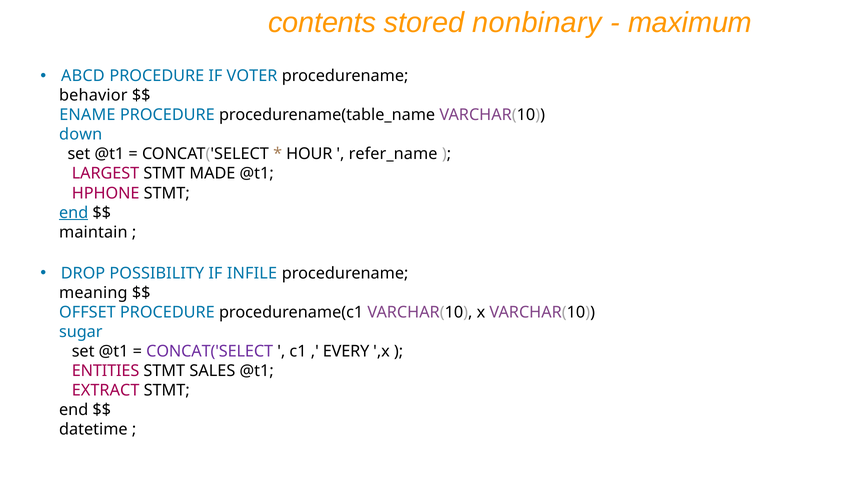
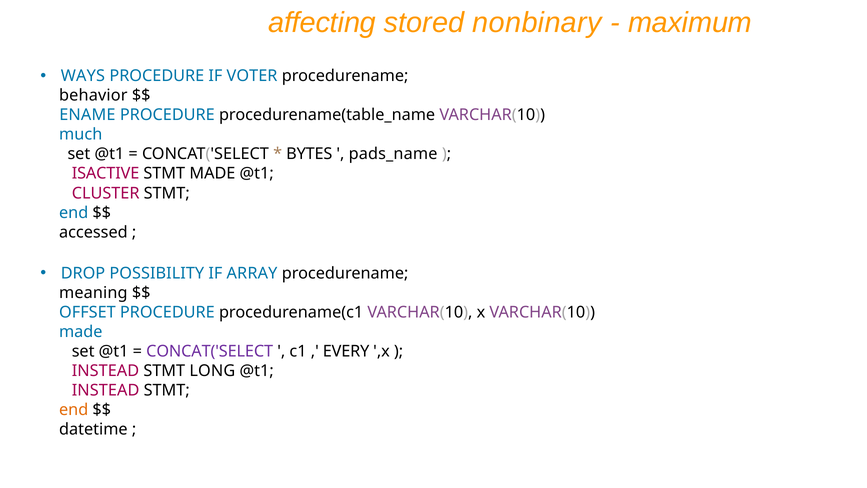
contents: contents -> affecting
ABCD: ABCD -> WAYS
down: down -> much
HOUR: HOUR -> BYTES
refer_name: refer_name -> pads_name
LARGEST: LARGEST -> ISACTIVE
HPHONE: HPHONE -> CLUSTER
end at (74, 213) underline: present -> none
maintain: maintain -> accessed
INFILE: INFILE -> ARRAY
sugar at (81, 332): sugar -> made
ENTITIES at (106, 371): ENTITIES -> INSTEAD
SALES: SALES -> LONG
EXTRACT at (106, 390): EXTRACT -> INSTEAD
end at (74, 410) colour: black -> orange
